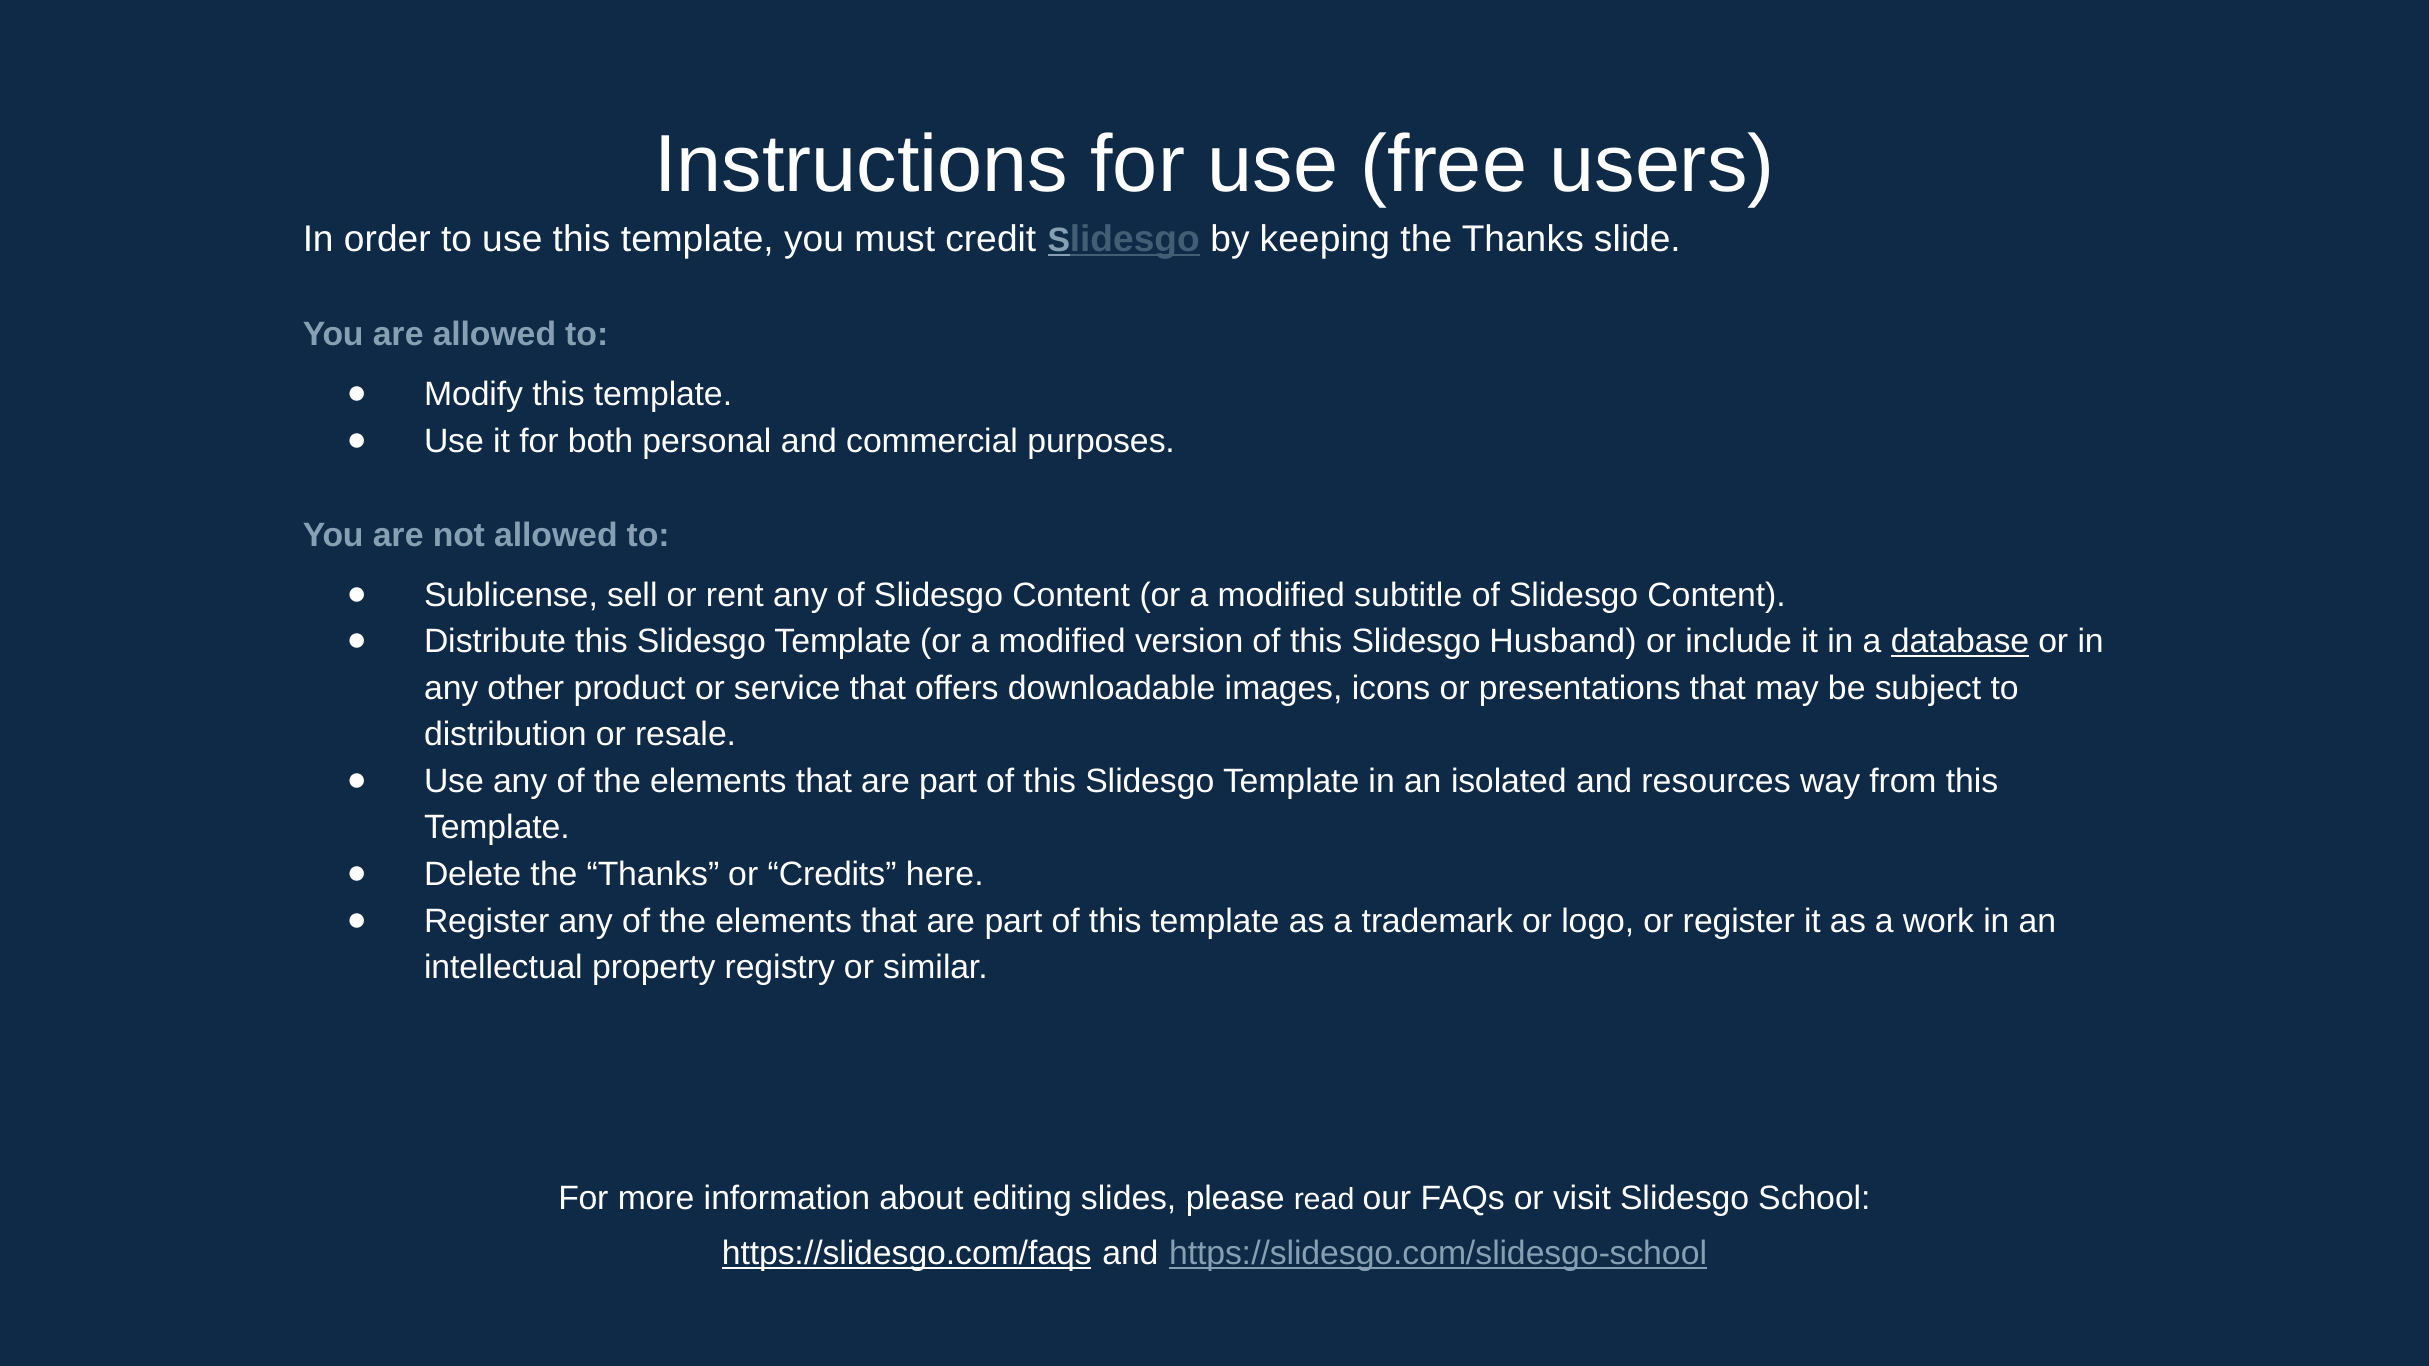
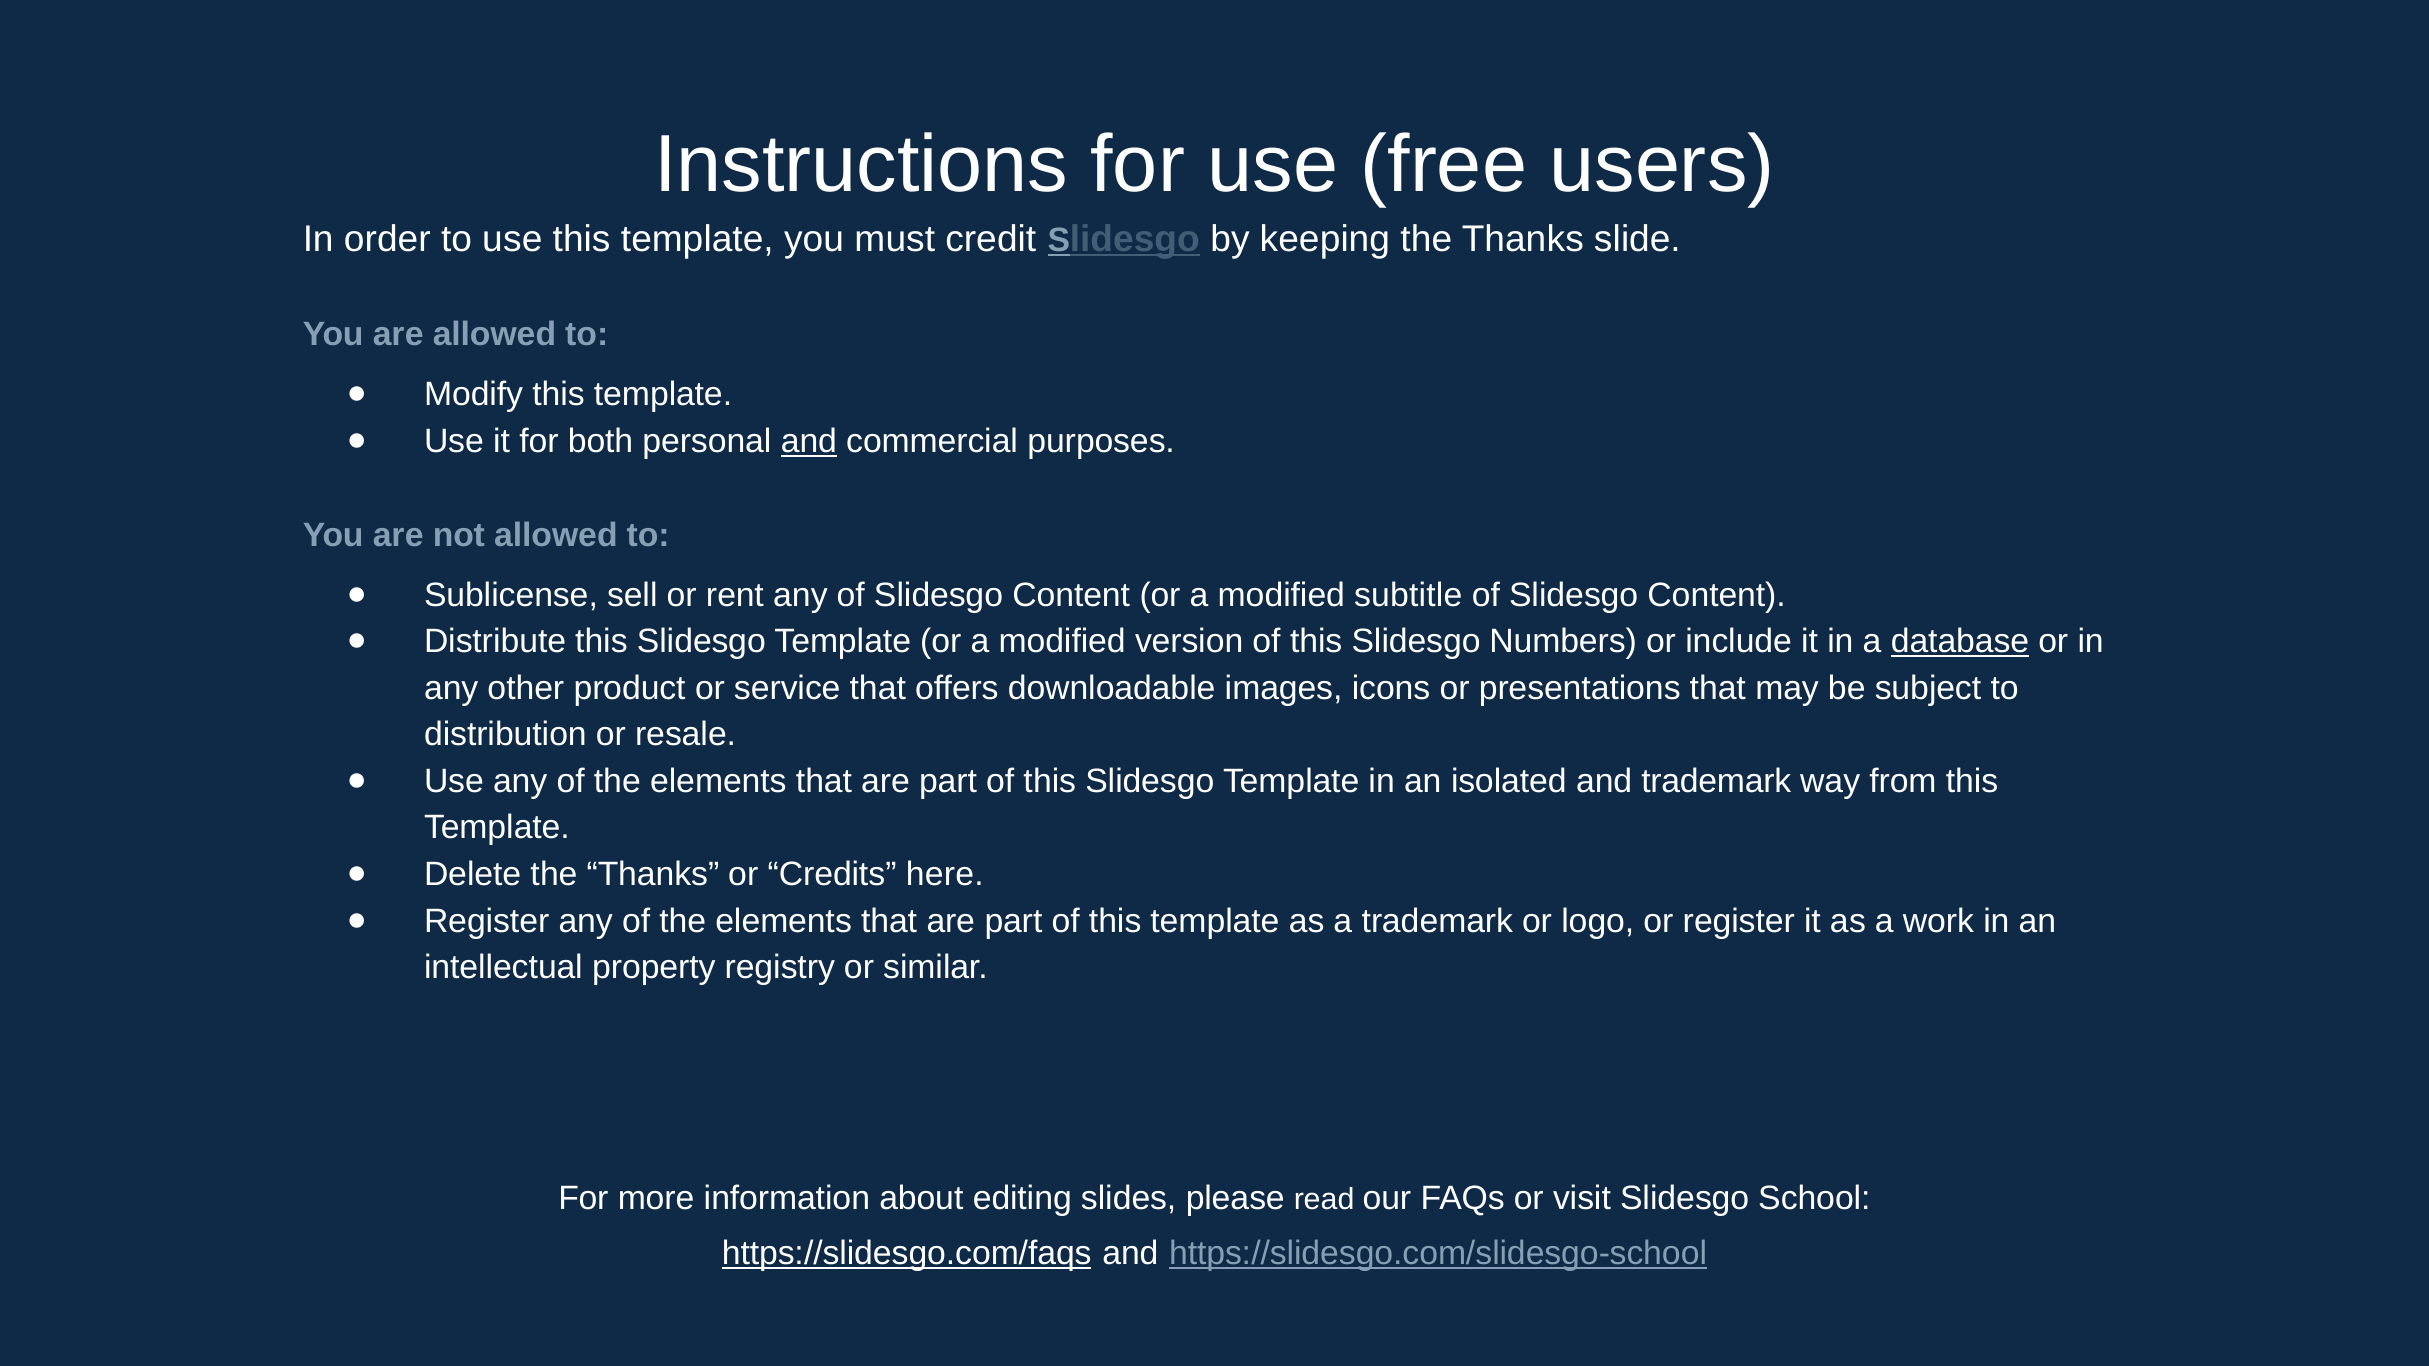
and at (809, 441) underline: none -> present
Husband: Husband -> Numbers
and resources: resources -> trademark
